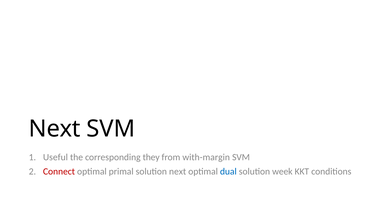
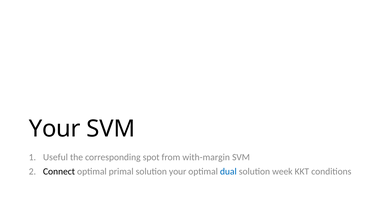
Next at (55, 129): Next -> Your
they: they -> spot
Connect colour: red -> black
solution next: next -> your
